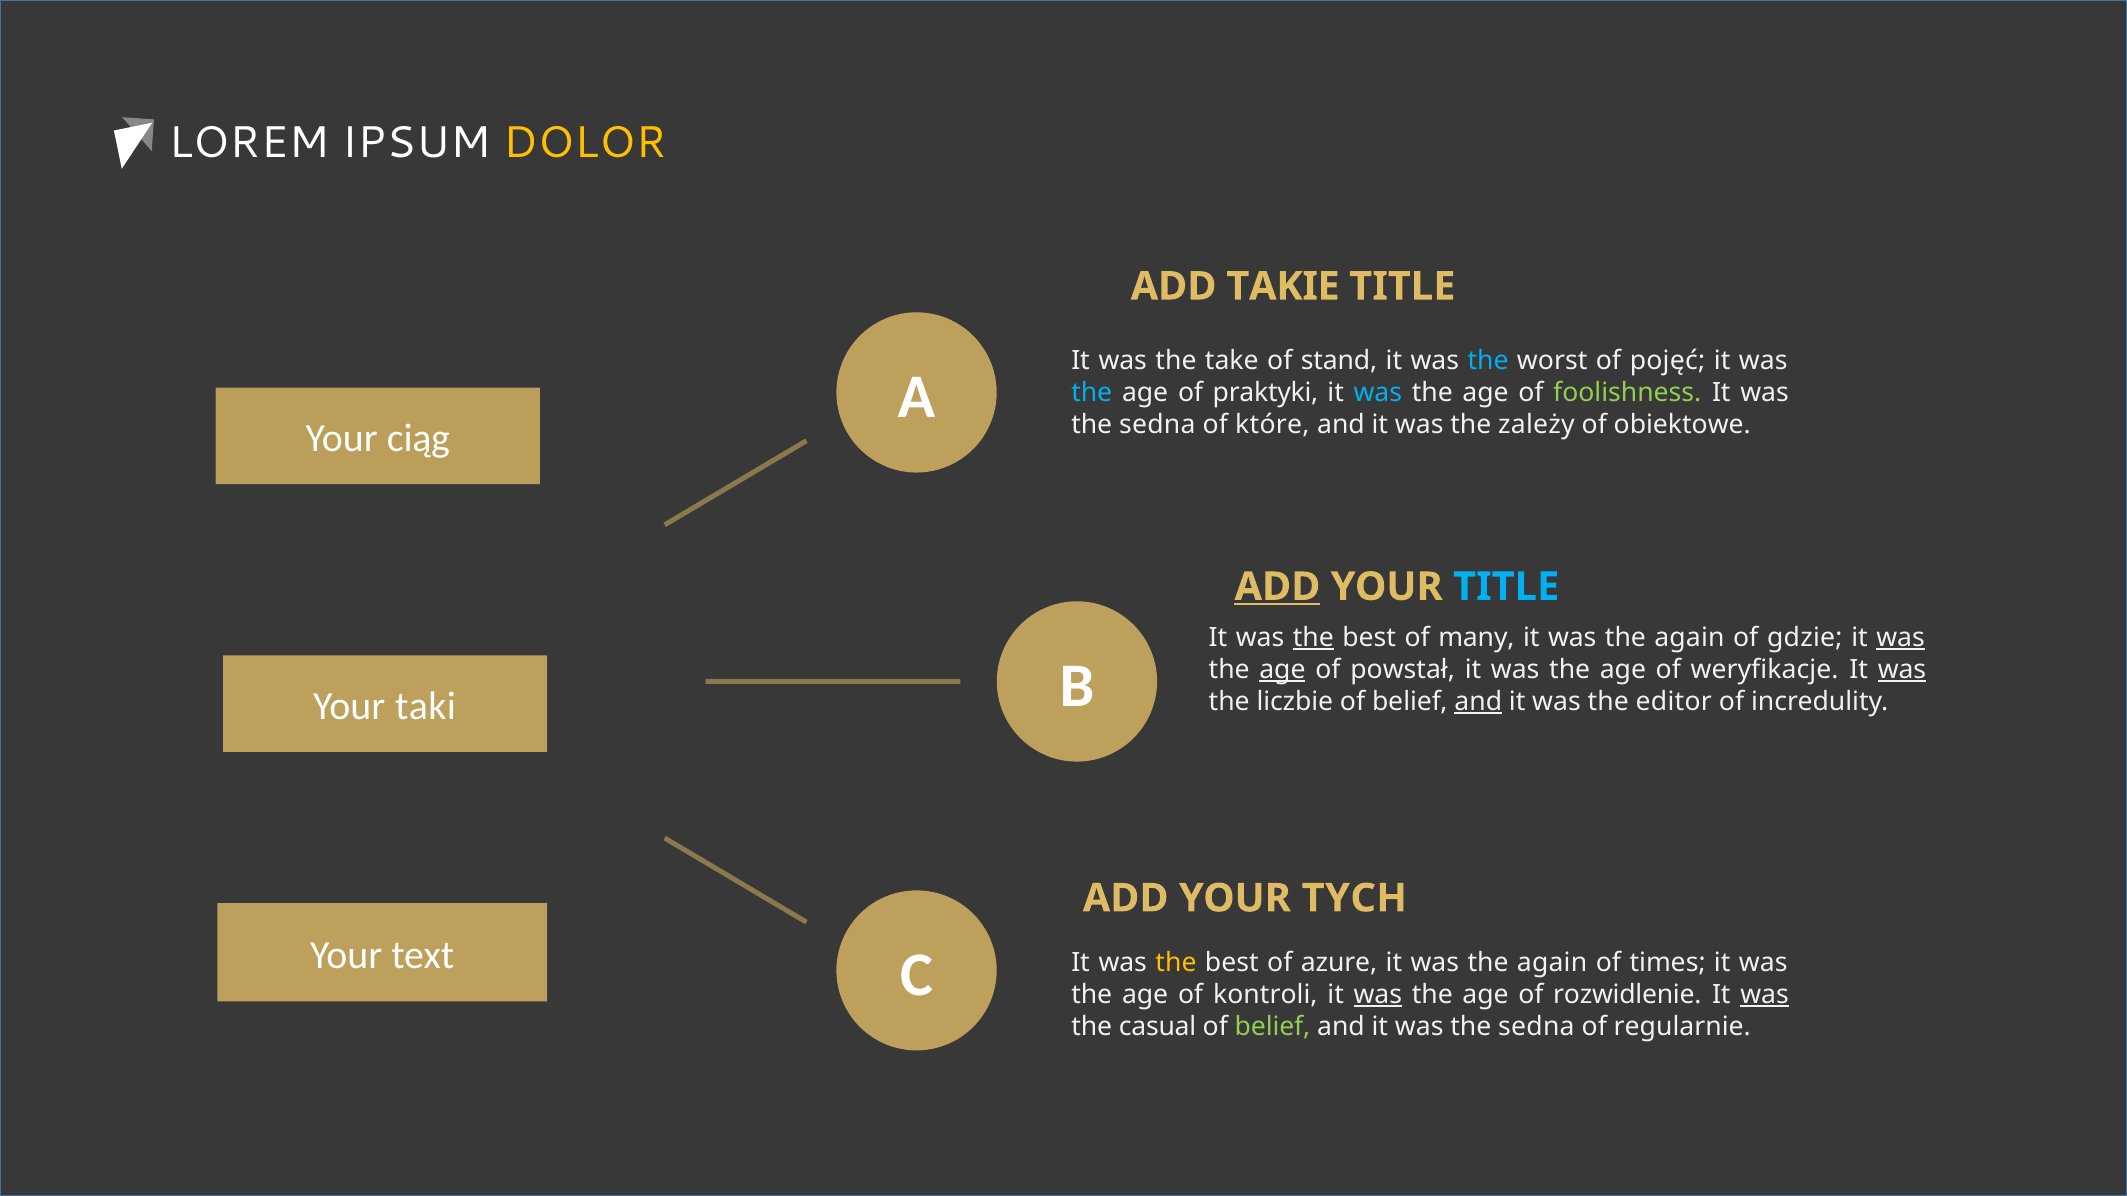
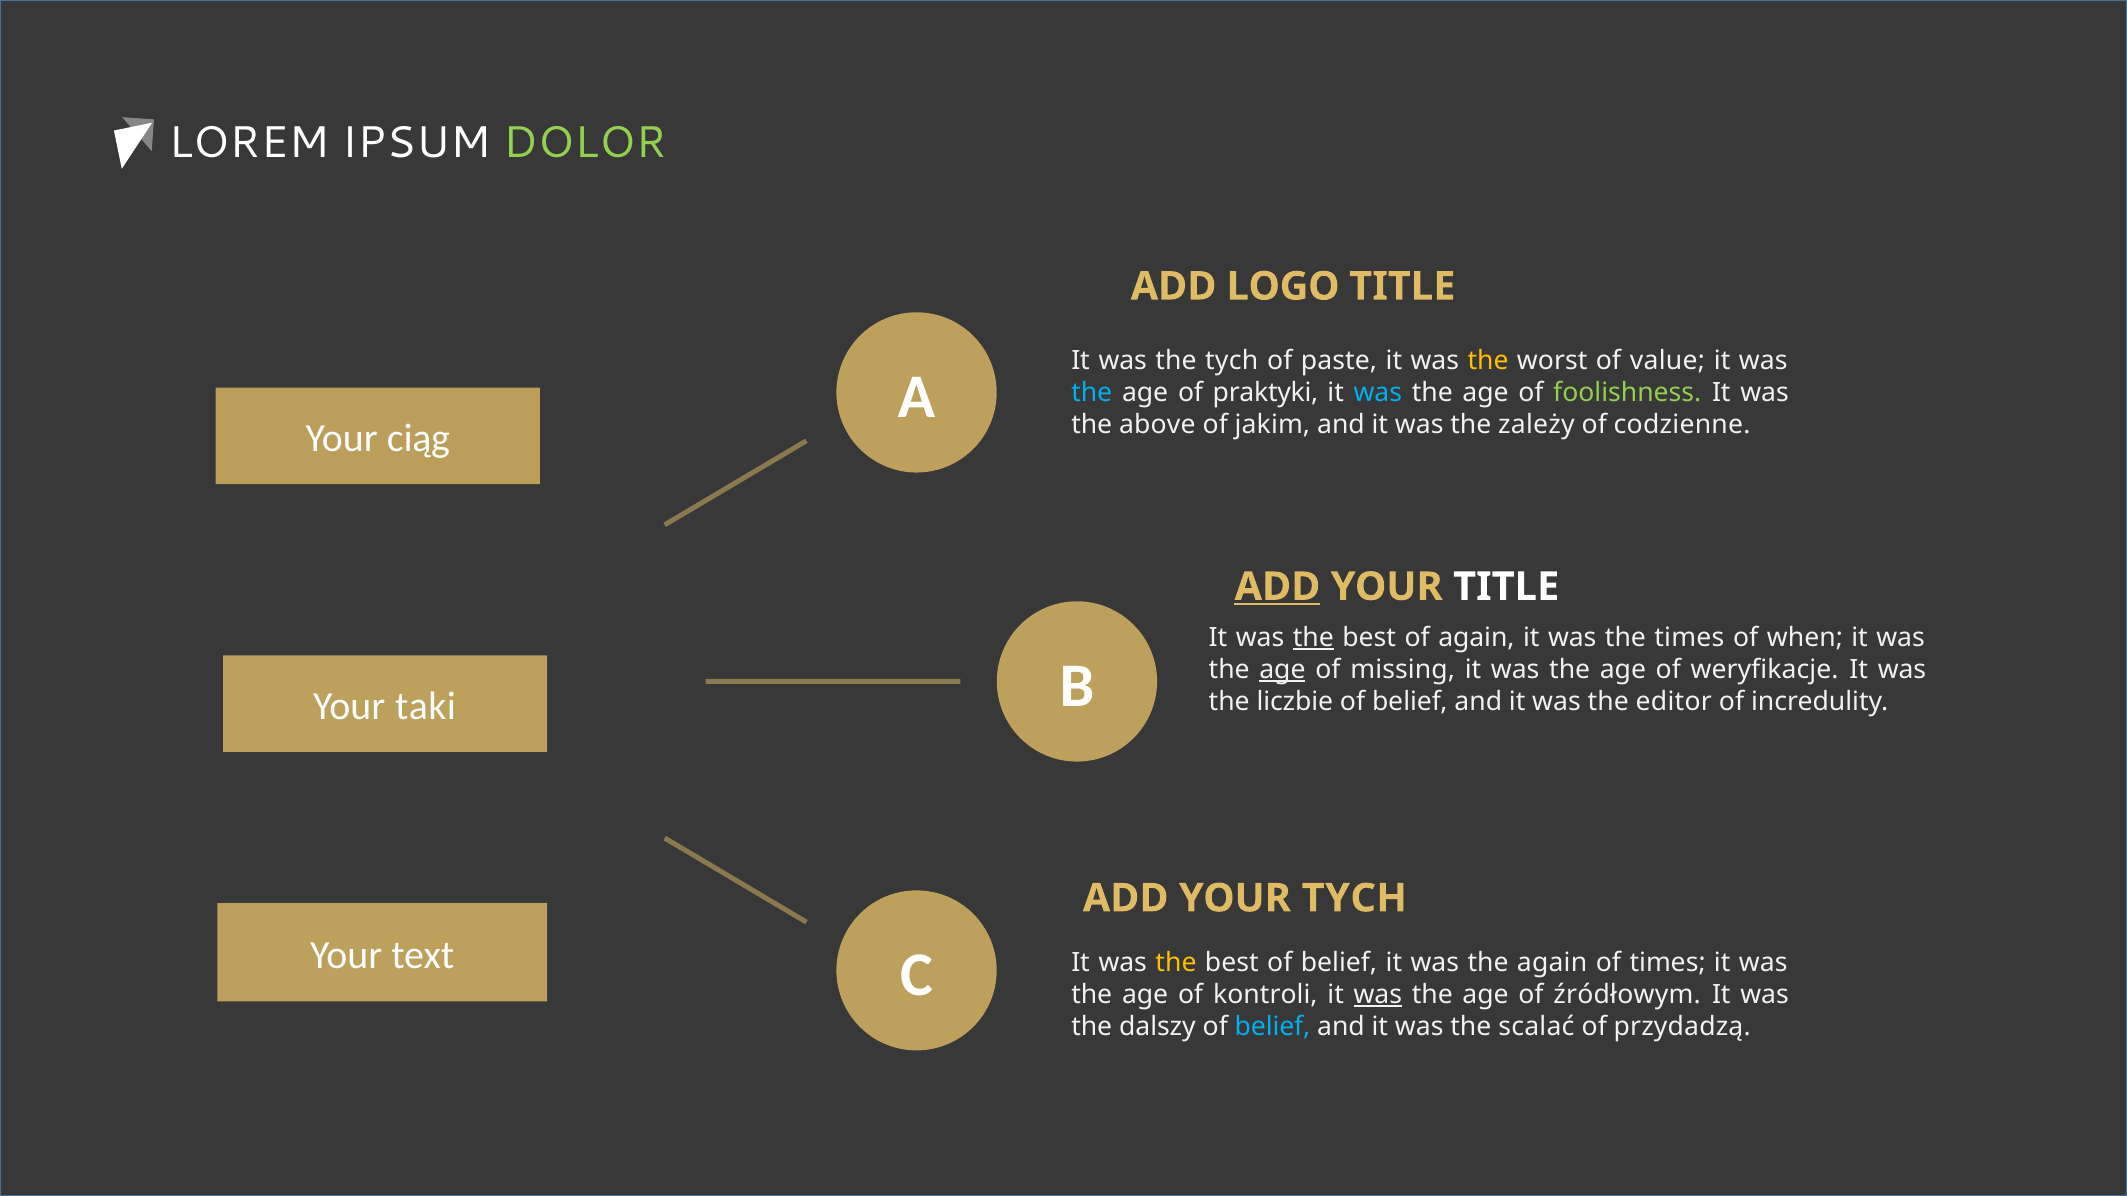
DOLOR colour: yellow -> light green
TAKIE: TAKIE -> LOGO
the take: take -> tych
stand: stand -> paste
the at (1488, 361) colour: light blue -> yellow
pojęć: pojęć -> value
sedna at (1157, 425): sedna -> above
które: które -> jakim
obiektowe: obiektowe -> codzienne
TITLE at (1506, 587) colour: light blue -> white
of many: many -> again
again at (1689, 638): again -> times
gdzie: gdzie -> when
was at (1901, 638) underline: present -> none
powstał: powstał -> missing
was at (1902, 670) underline: present -> none
and at (1478, 702) underline: present -> none
best of azure: azure -> belief
rozwidlenie: rozwidlenie -> źródłowym
was at (1765, 995) underline: present -> none
casual: casual -> dalszy
belief at (1273, 1027) colour: light green -> light blue
sedna at (1536, 1027): sedna -> scalać
regularnie: regularnie -> przydadzą
